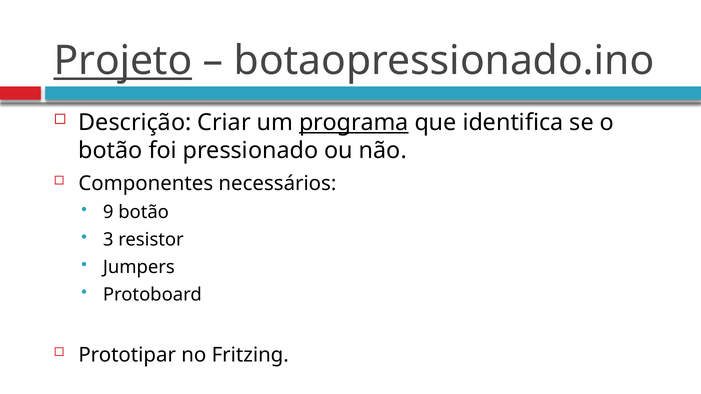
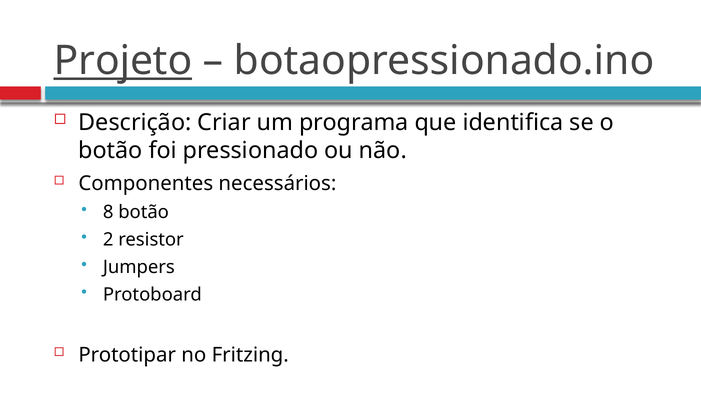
programa underline: present -> none
9: 9 -> 8
3: 3 -> 2
